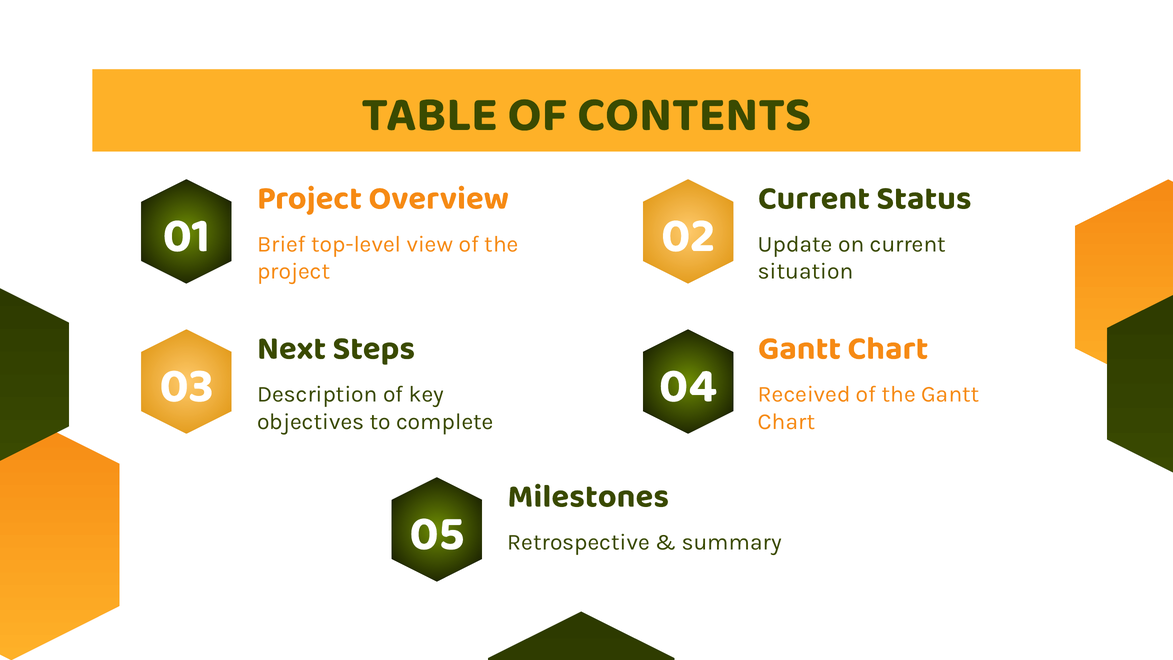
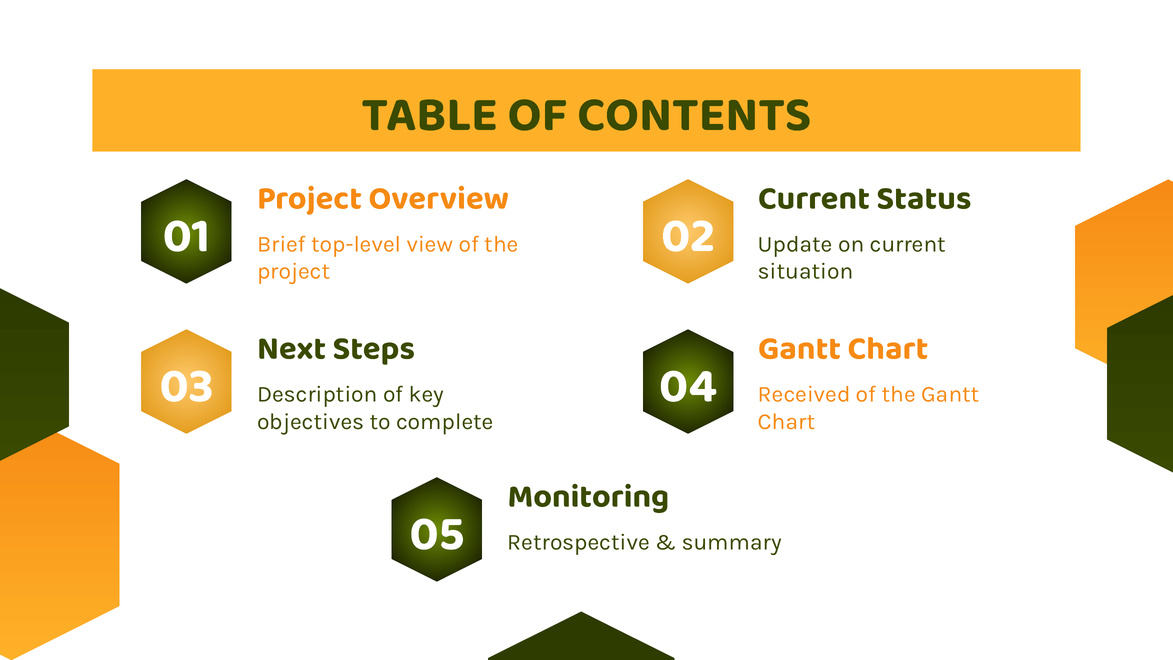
Milestones: Milestones -> Monitoring
